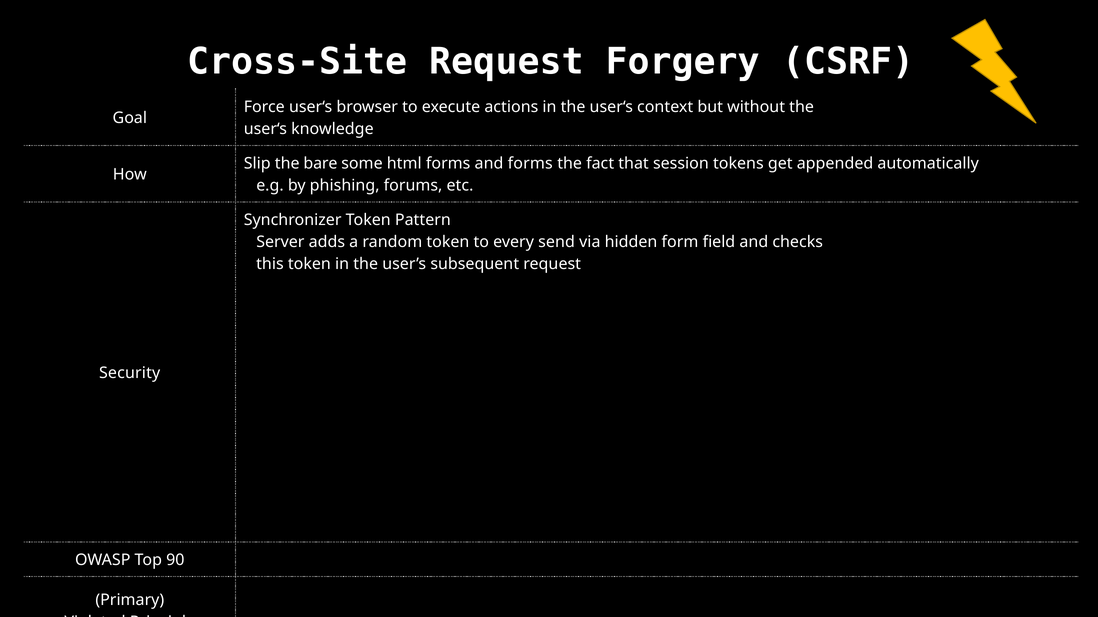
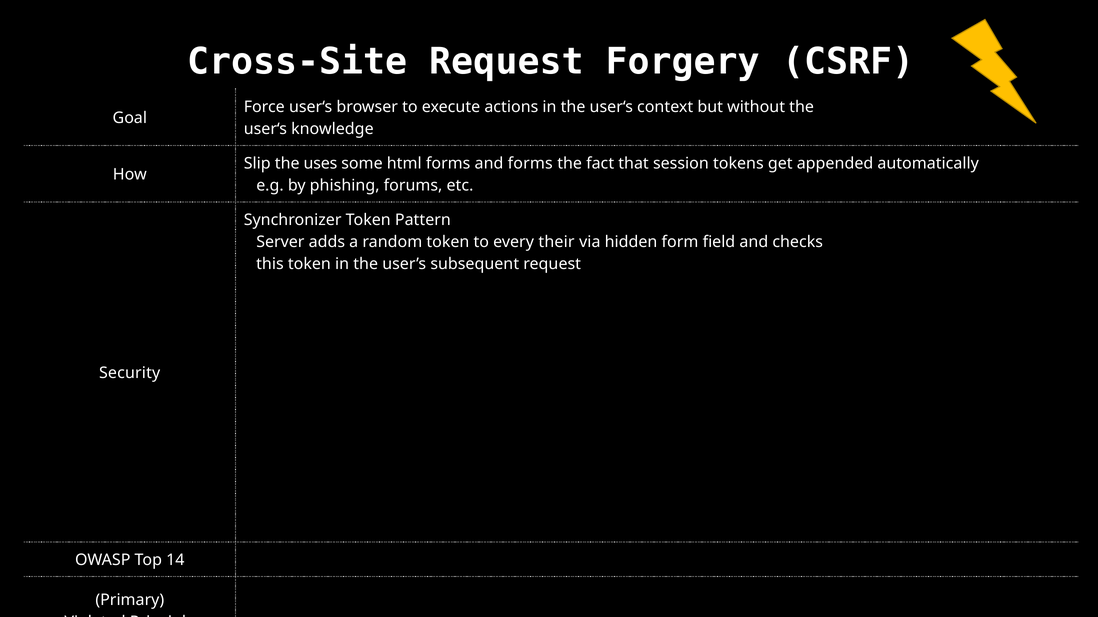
bare: bare -> uses
send: send -> their
90: 90 -> 14
